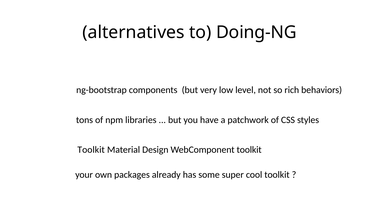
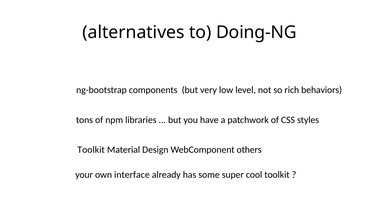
WebComponent toolkit: toolkit -> others
packages: packages -> interface
